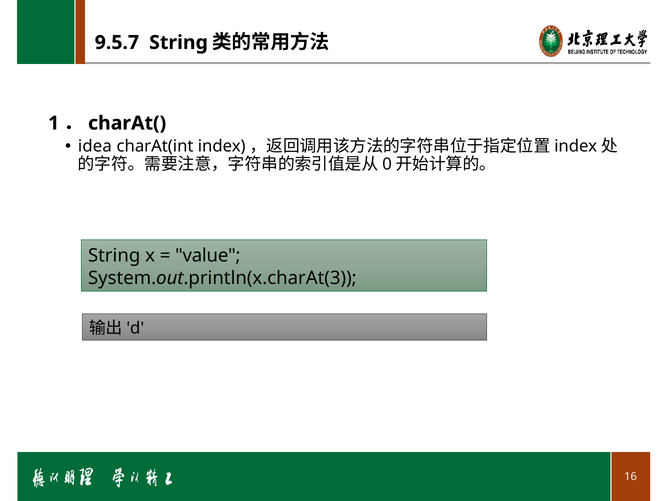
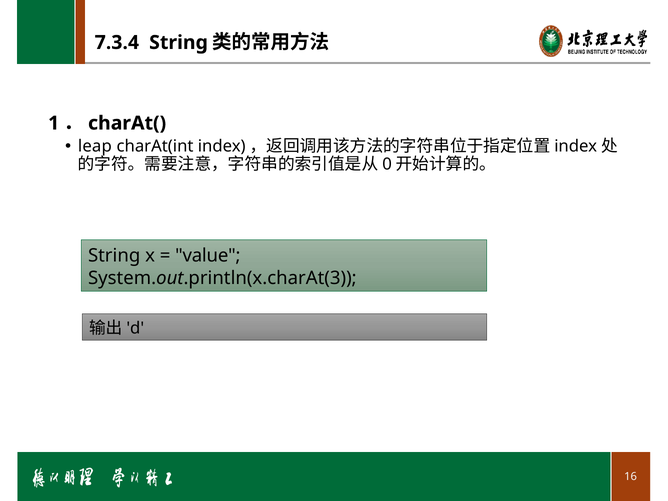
9.5.7: 9.5.7 -> 7.3.4
idea: idea -> leap
